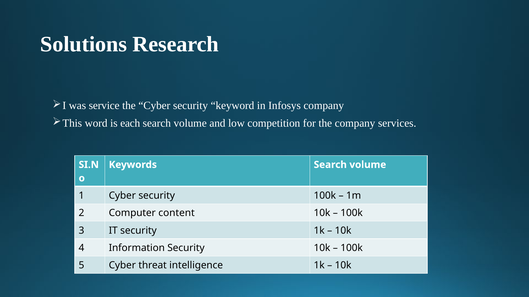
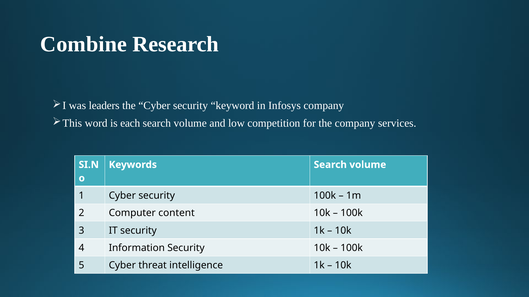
Solutions: Solutions -> Combine
service: service -> leaders
